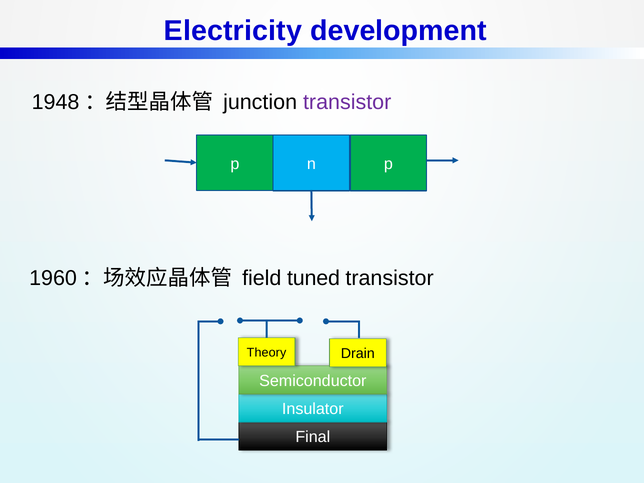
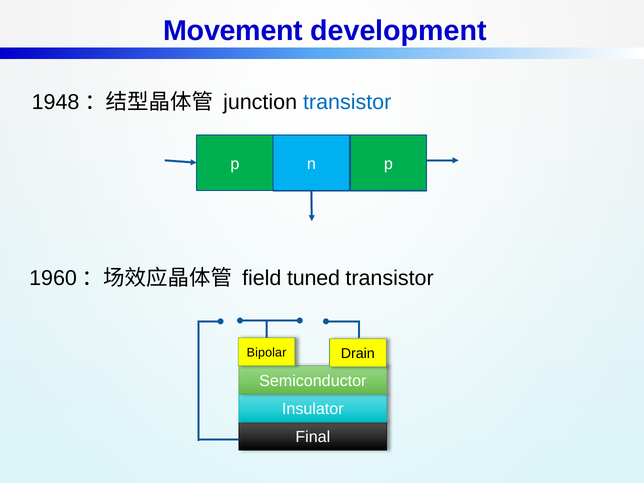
Electricity: Electricity -> Movement
transistor at (347, 102) colour: purple -> blue
Theory: Theory -> Bipolar
